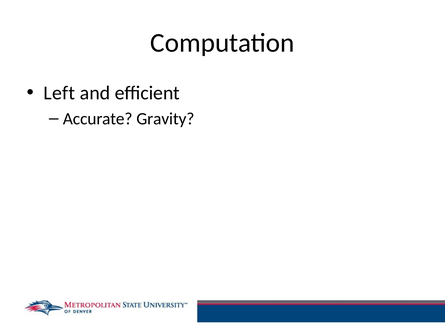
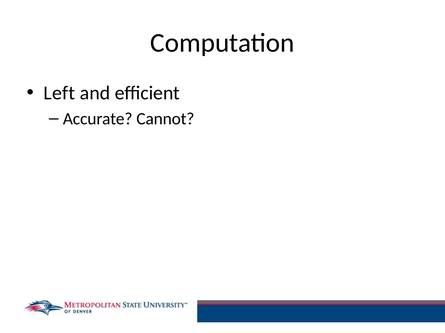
Gravity: Gravity -> Cannot
